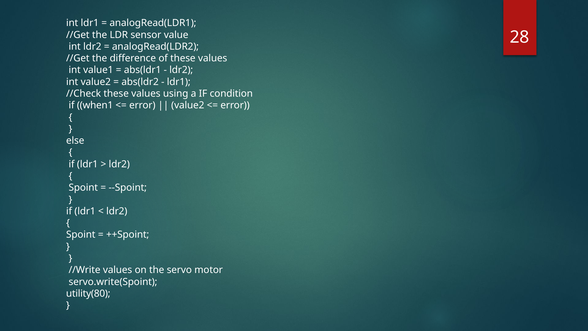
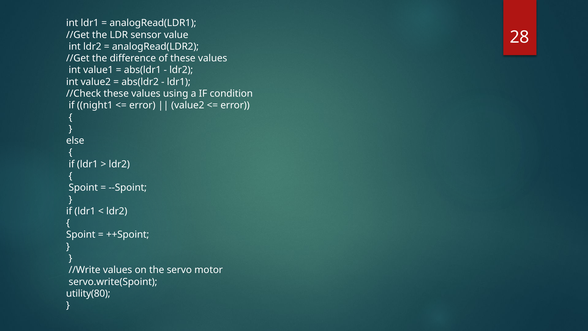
when1: when1 -> night1
